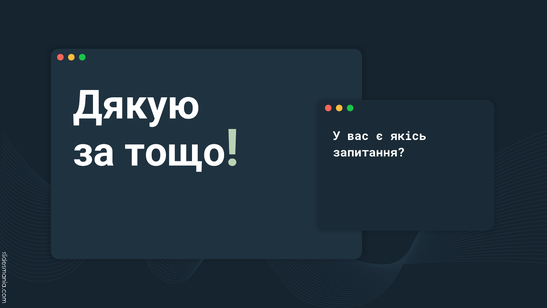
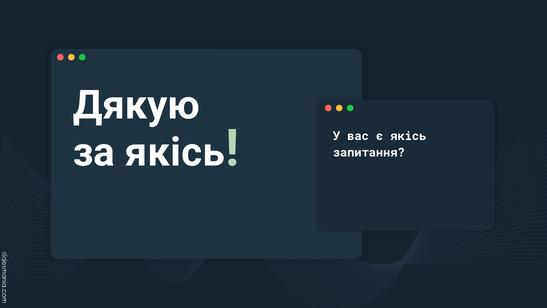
за тощо: тощо -> якісь
